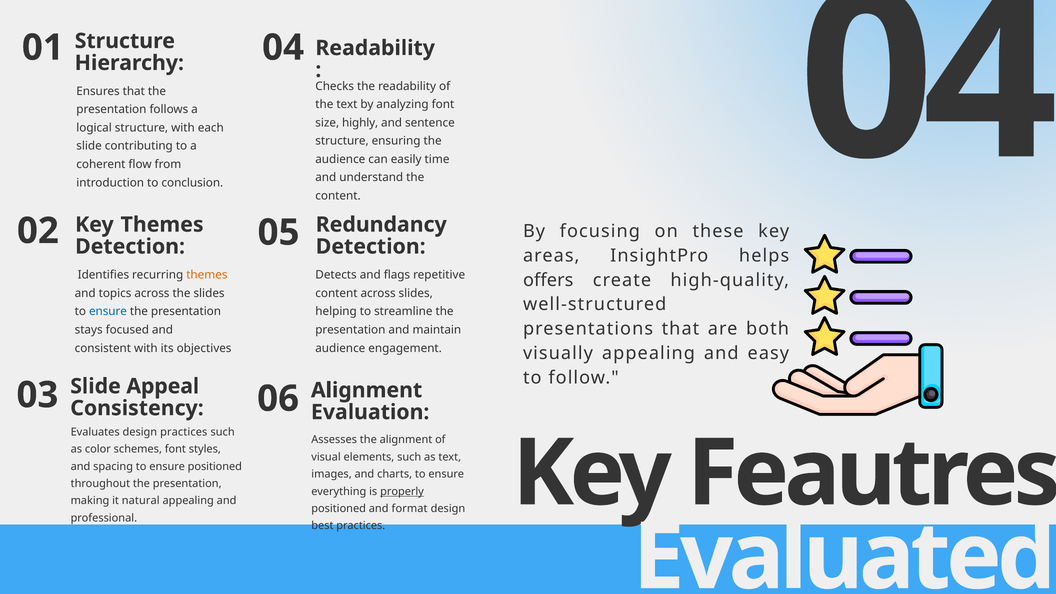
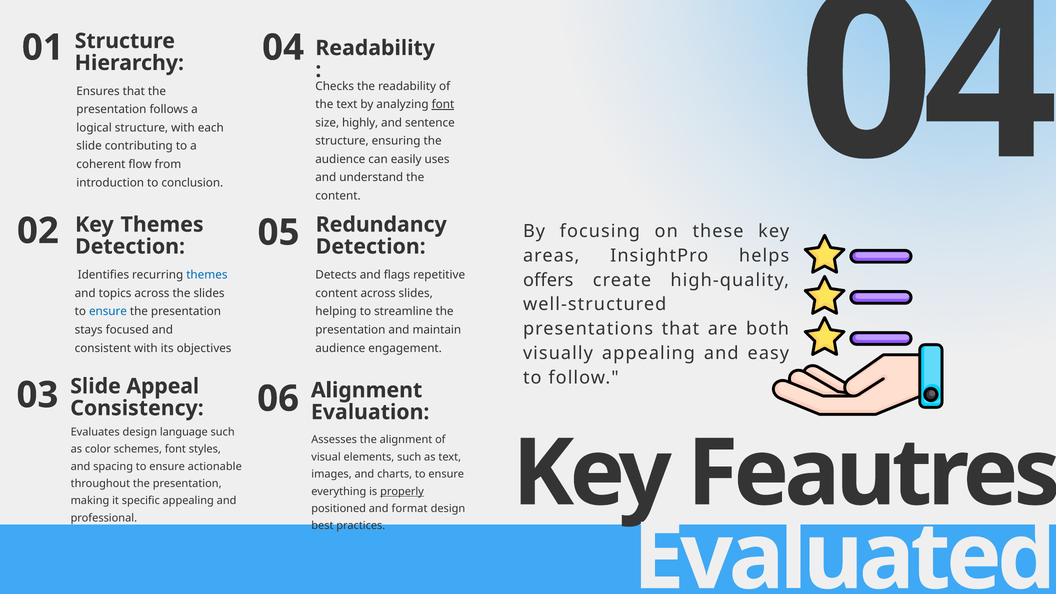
font at (443, 104) underline: none -> present
time: time -> uses
themes at (207, 275) colour: orange -> blue
design practices: practices -> language
ensure positioned: positioned -> actionable
natural: natural -> specific
